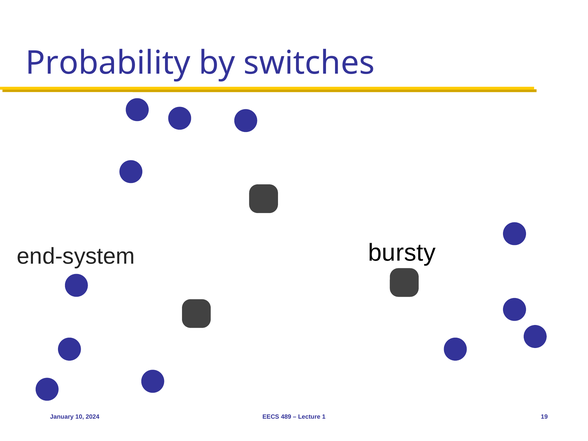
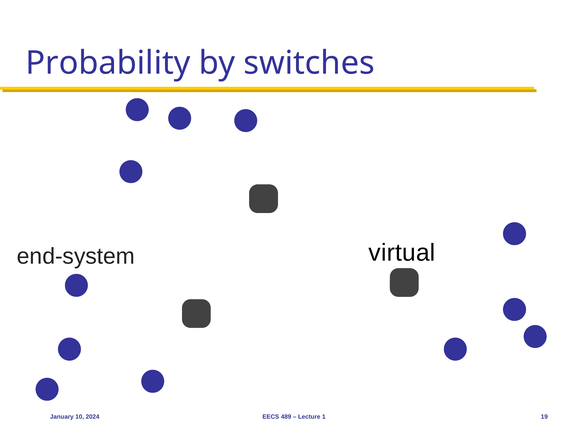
bursty: bursty -> virtual
